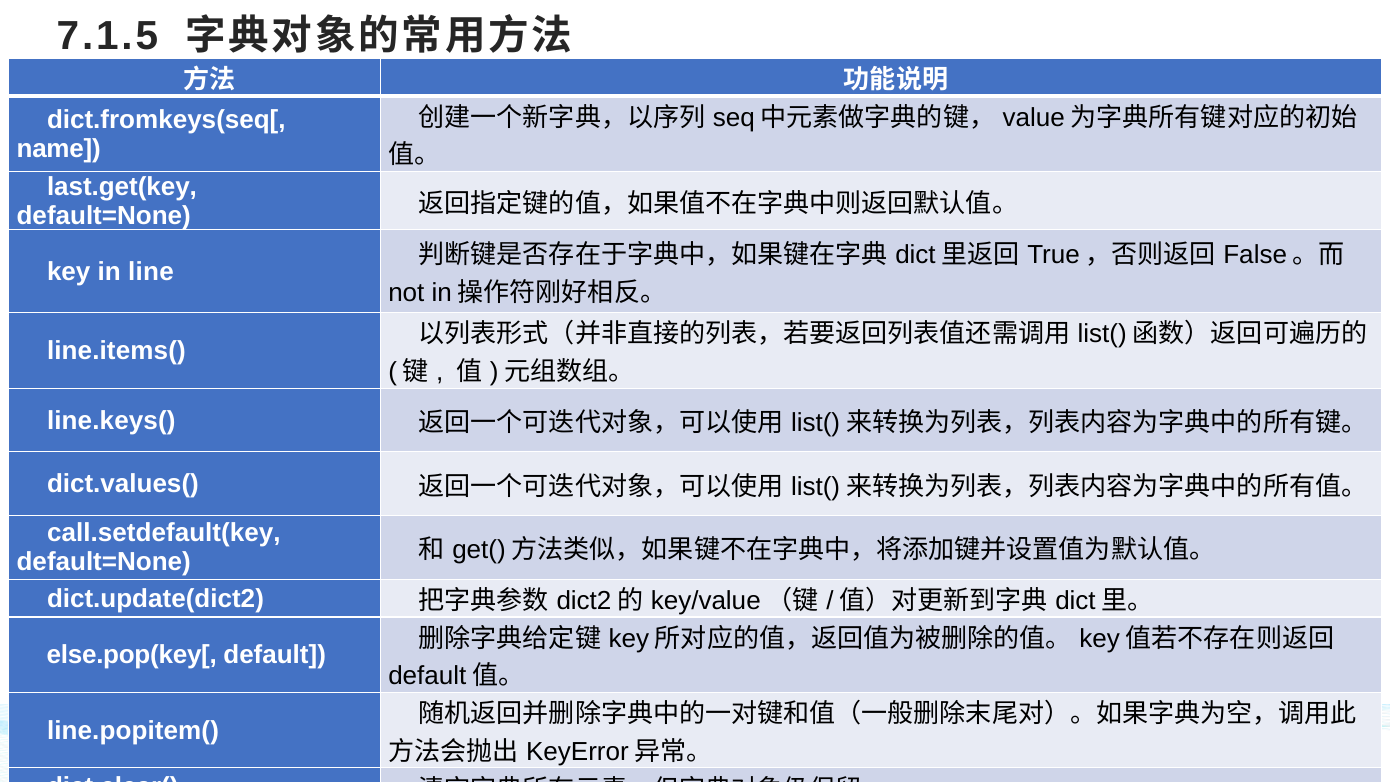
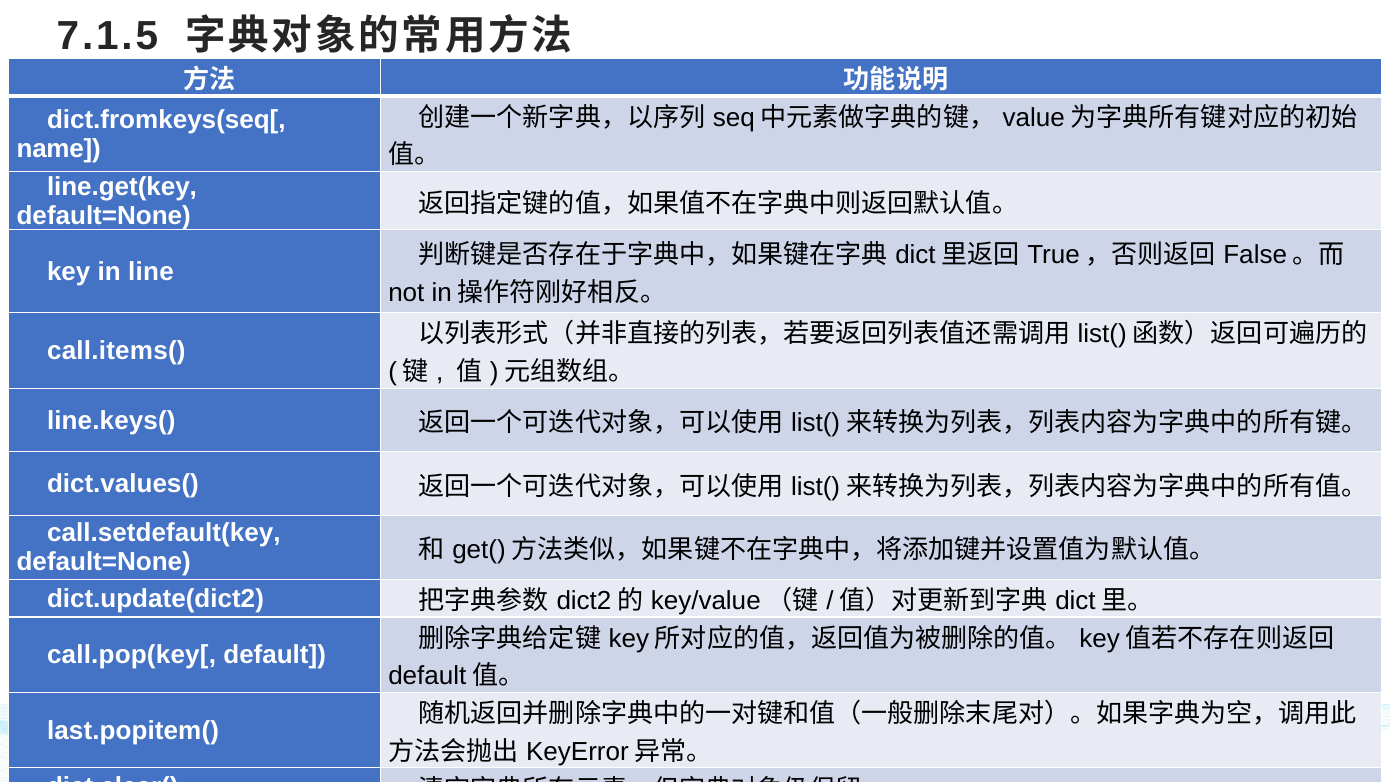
last.get(key: last.get(key -> line.get(key
line.items(: line.items( -> call.items(
else.pop(key[: else.pop(key[ -> call.pop(key[
line.popitem(: line.popitem( -> last.popitem(
